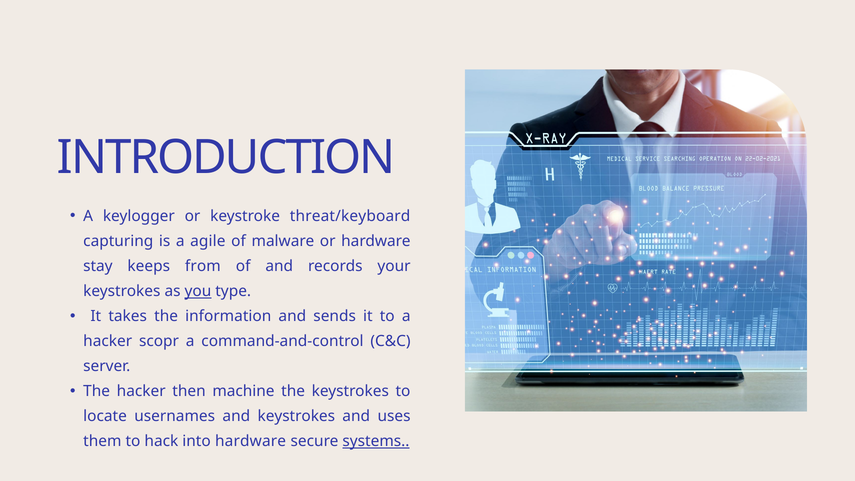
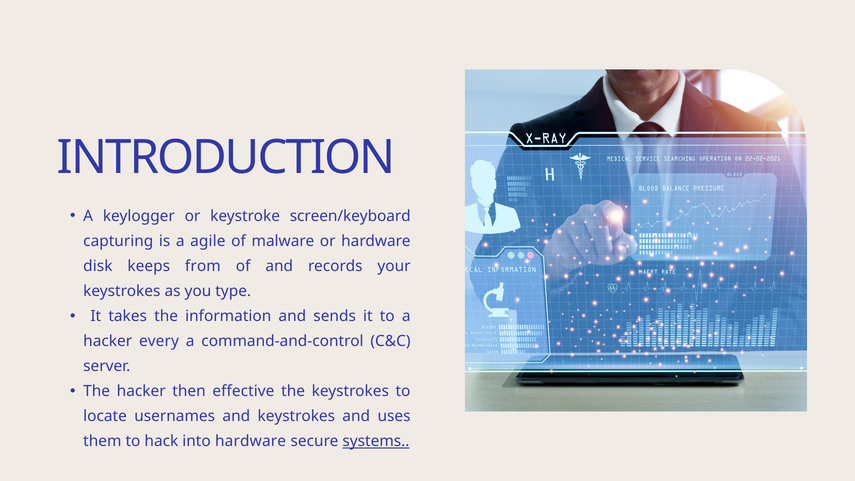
threat/keyboard: threat/keyboard -> screen/keyboard
stay: stay -> disk
you underline: present -> none
scopr: scopr -> every
machine: machine -> effective
